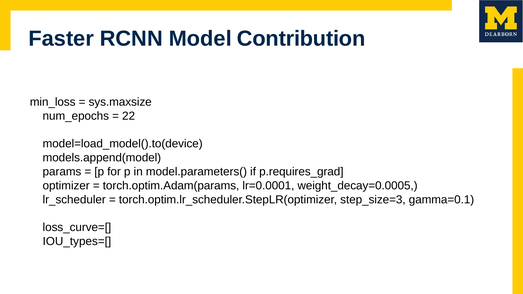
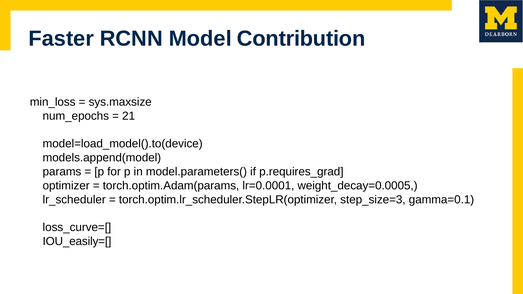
22: 22 -> 21
IOU_types=[: IOU_types=[ -> IOU_easily=[
